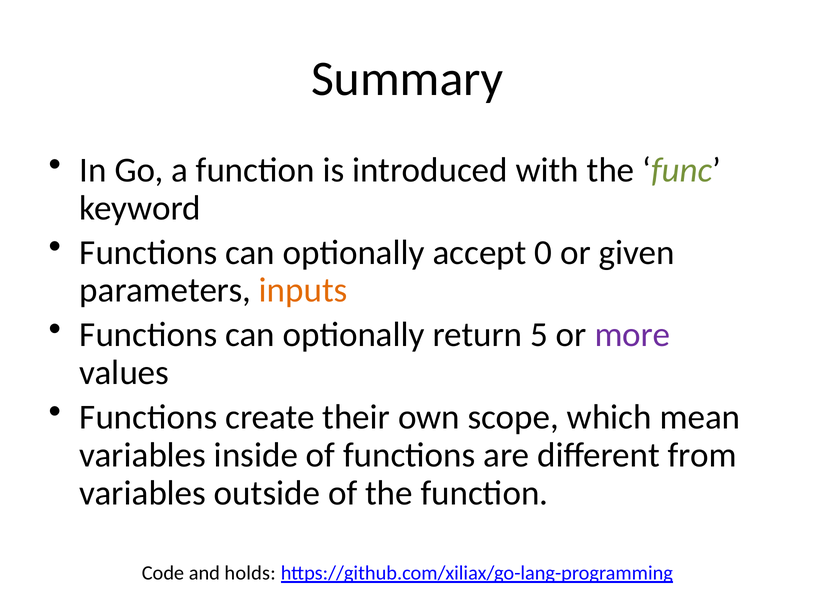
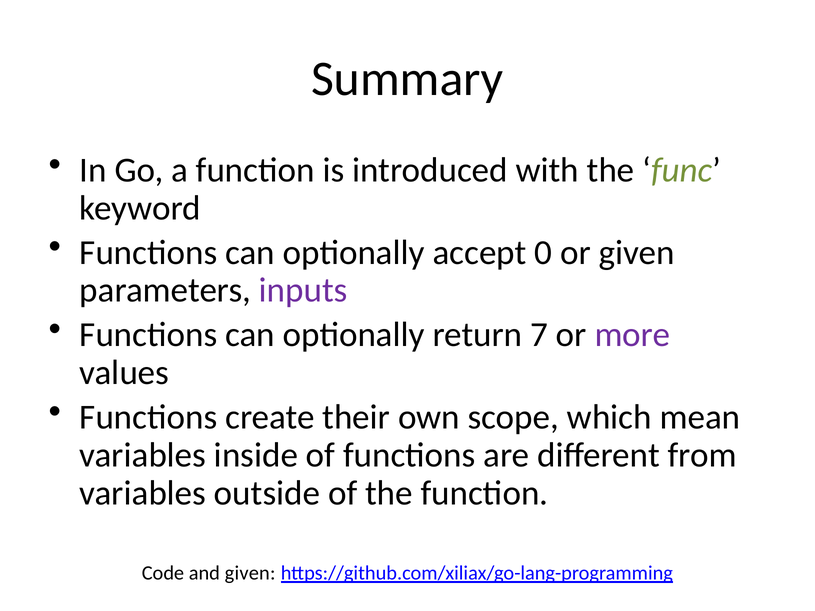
inputs colour: orange -> purple
5: 5 -> 7
and holds: holds -> given
